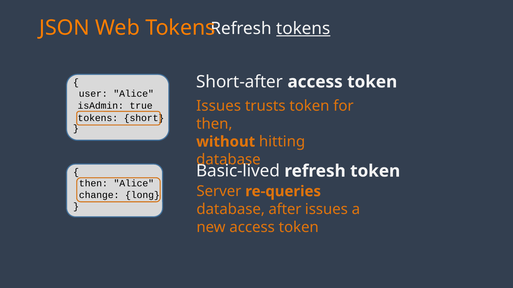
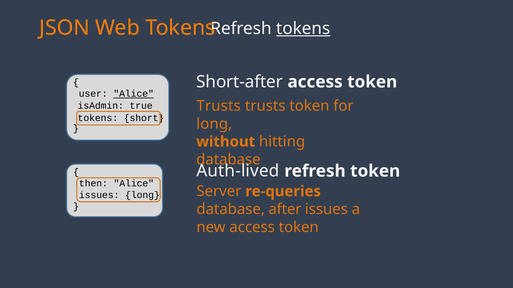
Alice at (134, 94) underline: none -> present
Issues at (219, 106): Issues -> Trusts
then at (214, 124): then -> long
Basic-lived: Basic-lived -> Auth-lived
change at (99, 195): change -> issues
